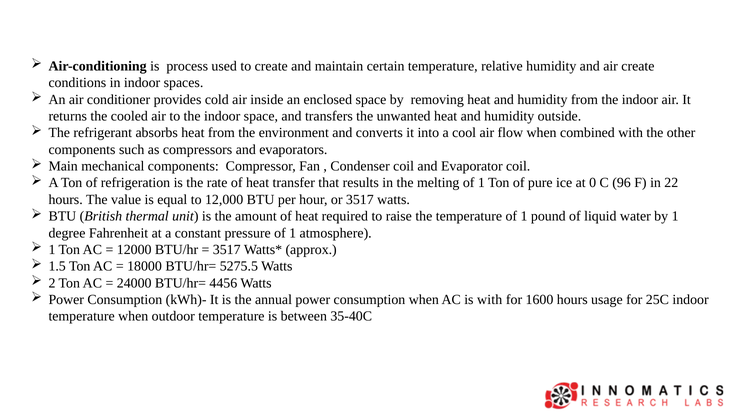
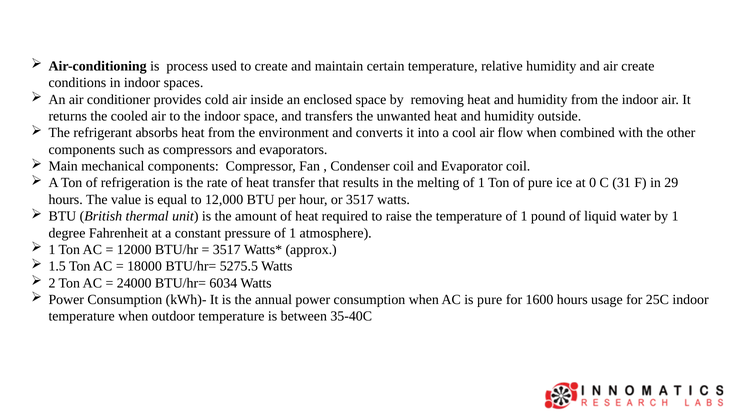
96: 96 -> 31
22: 22 -> 29
4456: 4456 -> 6034
is with: with -> pure
